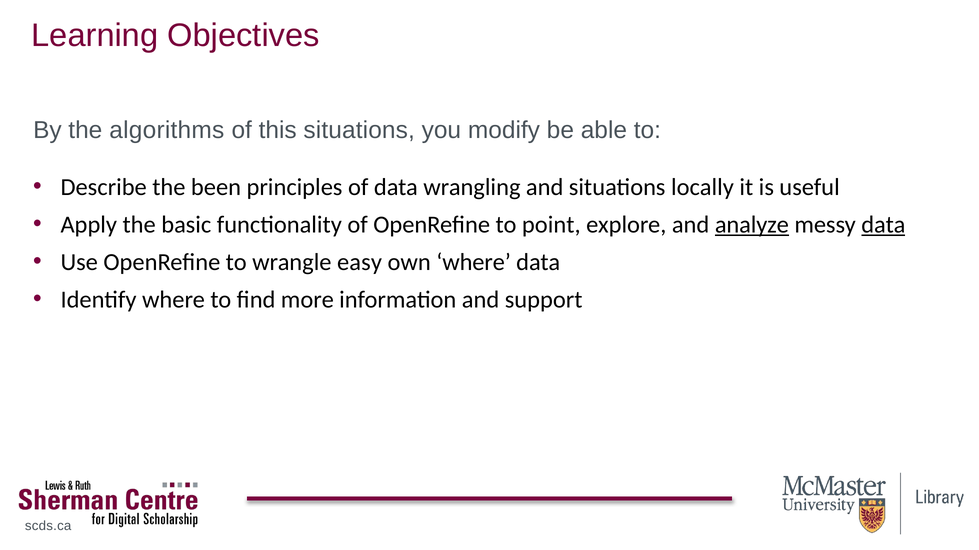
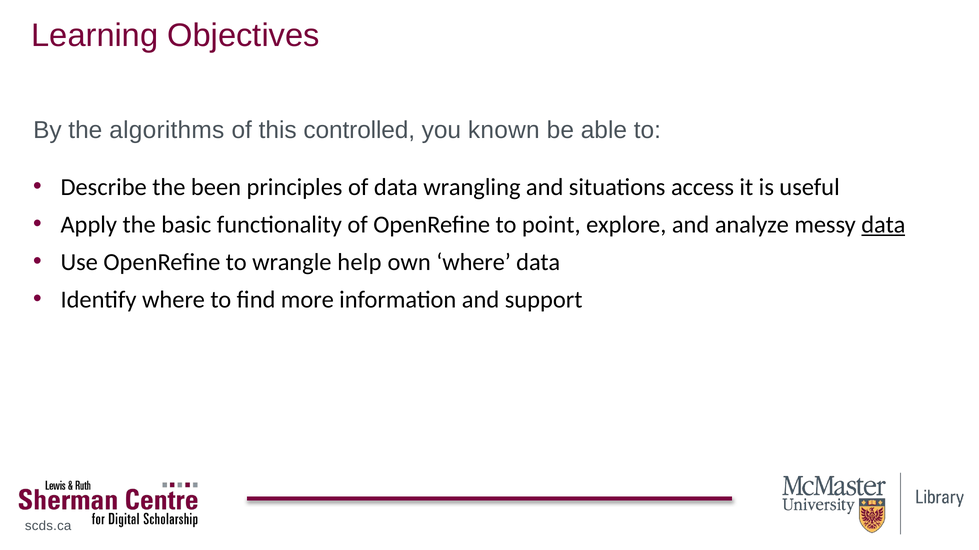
this situations: situations -> controlled
modify: modify -> known
locally: locally -> access
analyze underline: present -> none
easy: easy -> help
